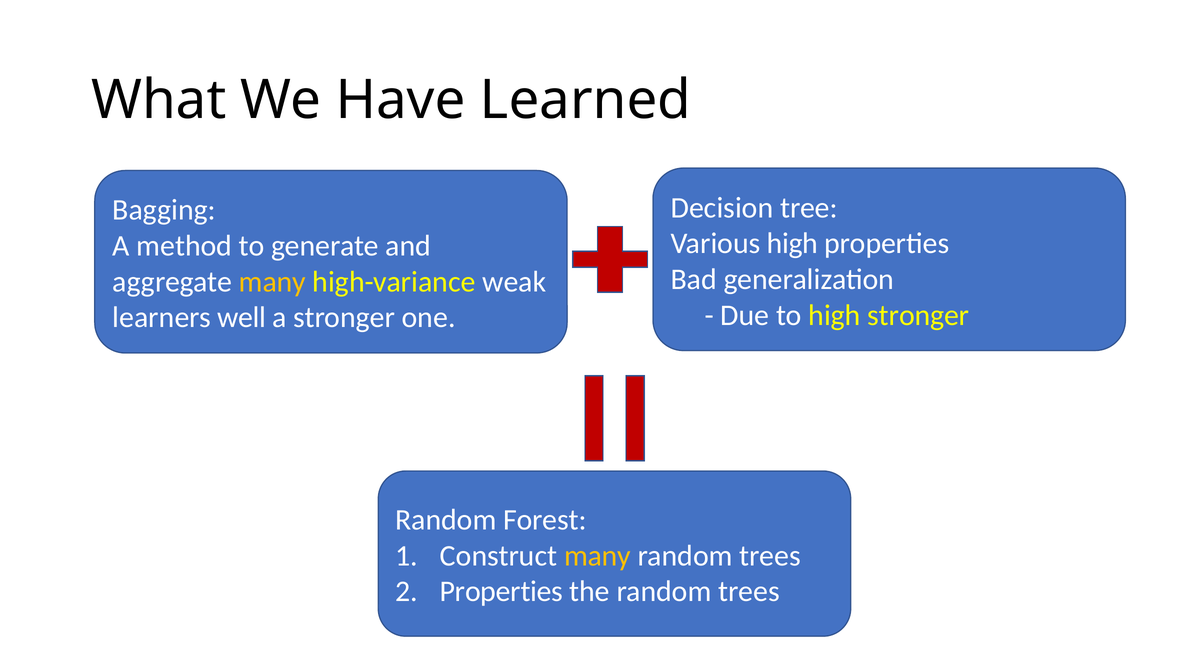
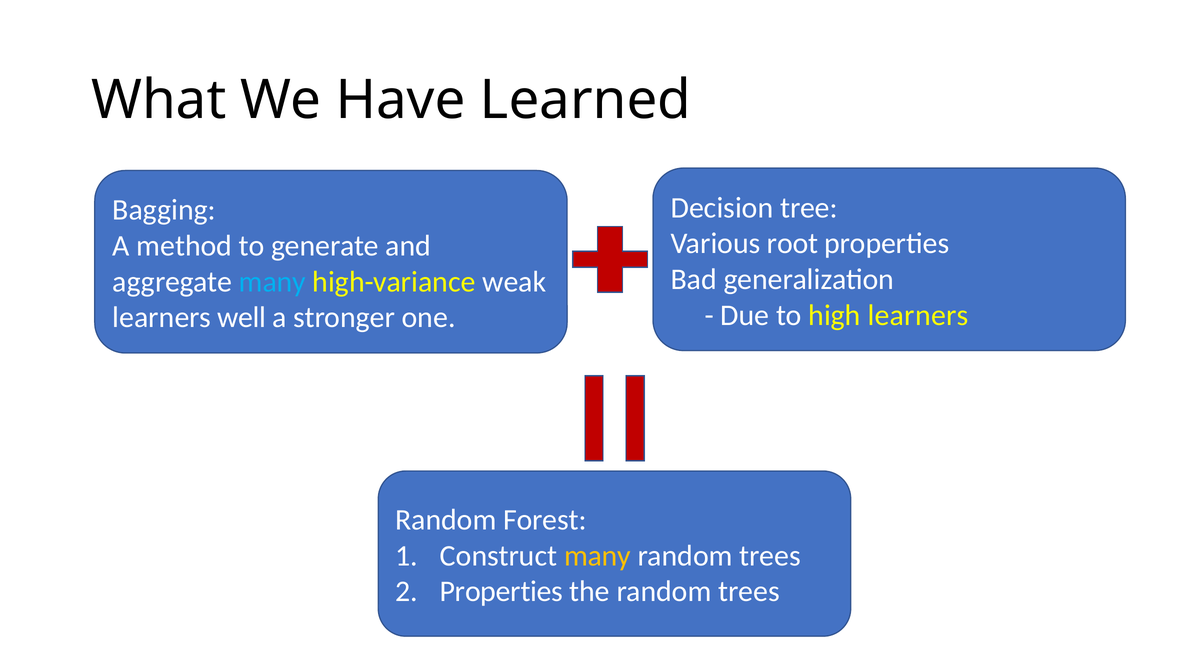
Various high: high -> root
many at (272, 282) colour: yellow -> light blue
high stronger: stronger -> learners
